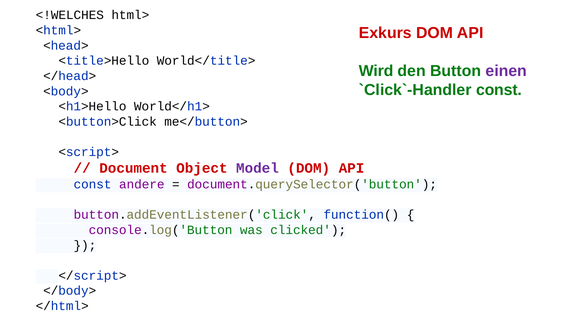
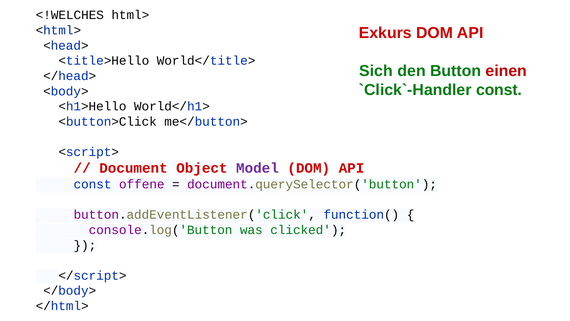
Wird: Wird -> Sich
einen colour: purple -> red
andere: andere -> offene
